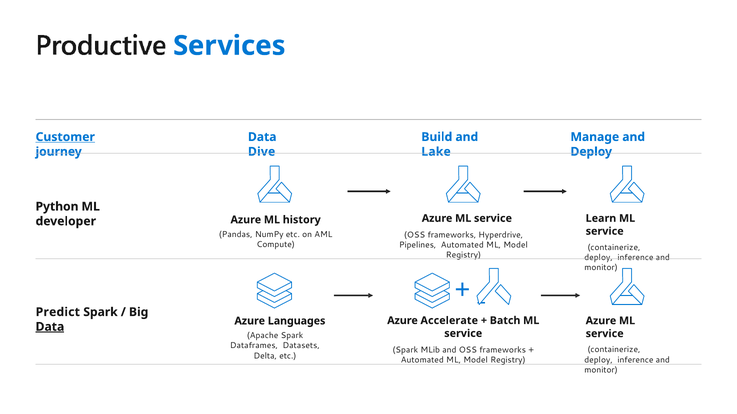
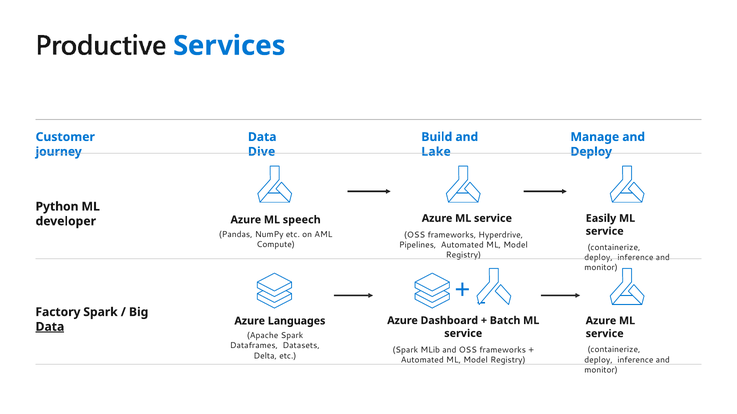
Customer underline: present -> none
Learn: Learn -> Easily
history: history -> speech
Predict: Predict -> Factory
Accelerate: Accelerate -> Dashboard
